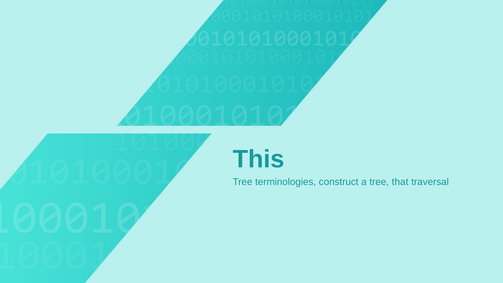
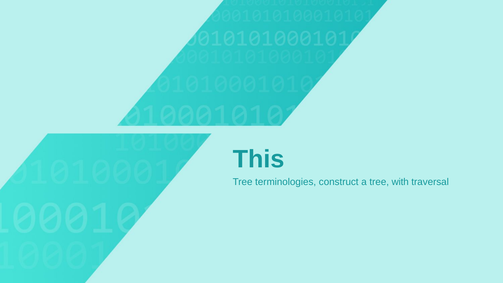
that: that -> with
